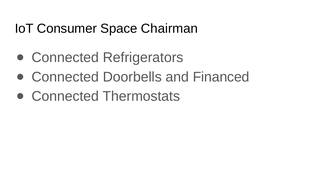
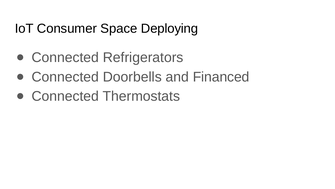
Chairman: Chairman -> Deploying
